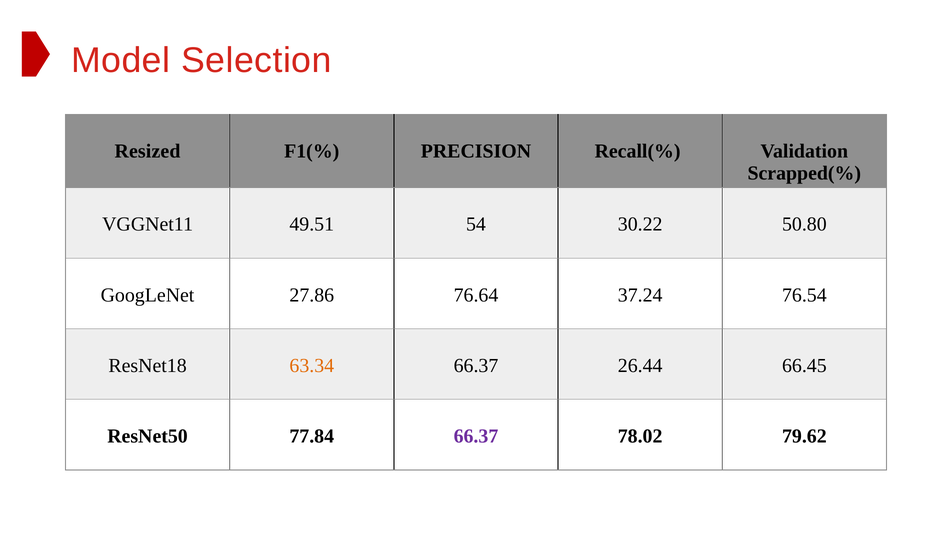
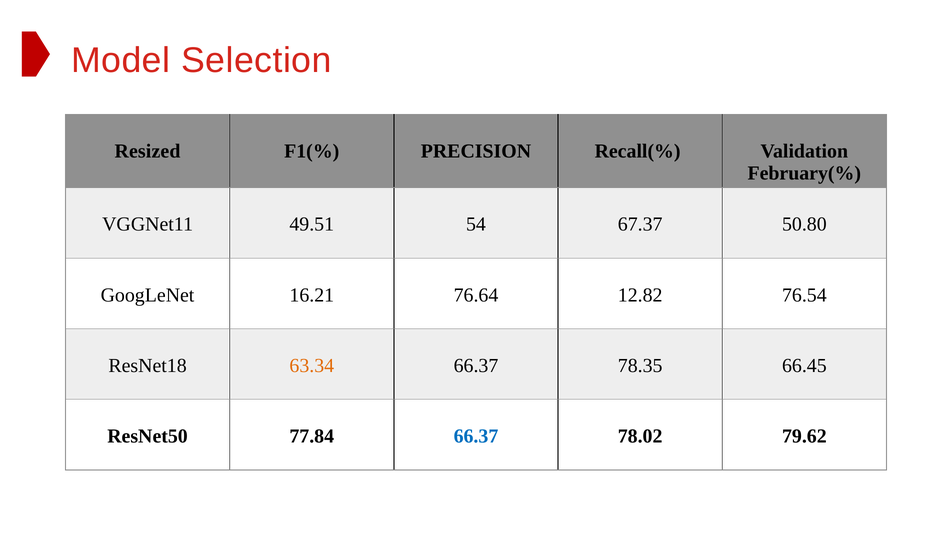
Scrapped(%: Scrapped(% -> February(%
30.22: 30.22 -> 67.37
27.86: 27.86 -> 16.21
37.24: 37.24 -> 12.82
26.44: 26.44 -> 78.35
66.37 at (476, 436) colour: purple -> blue
